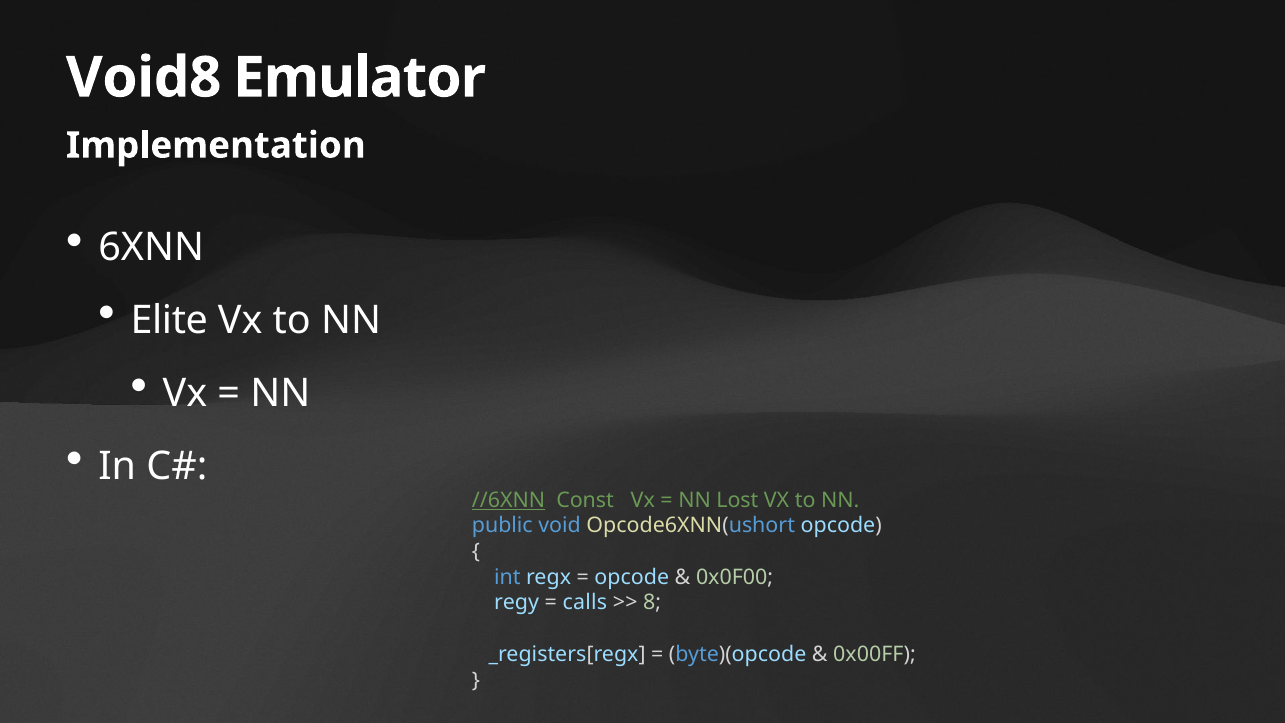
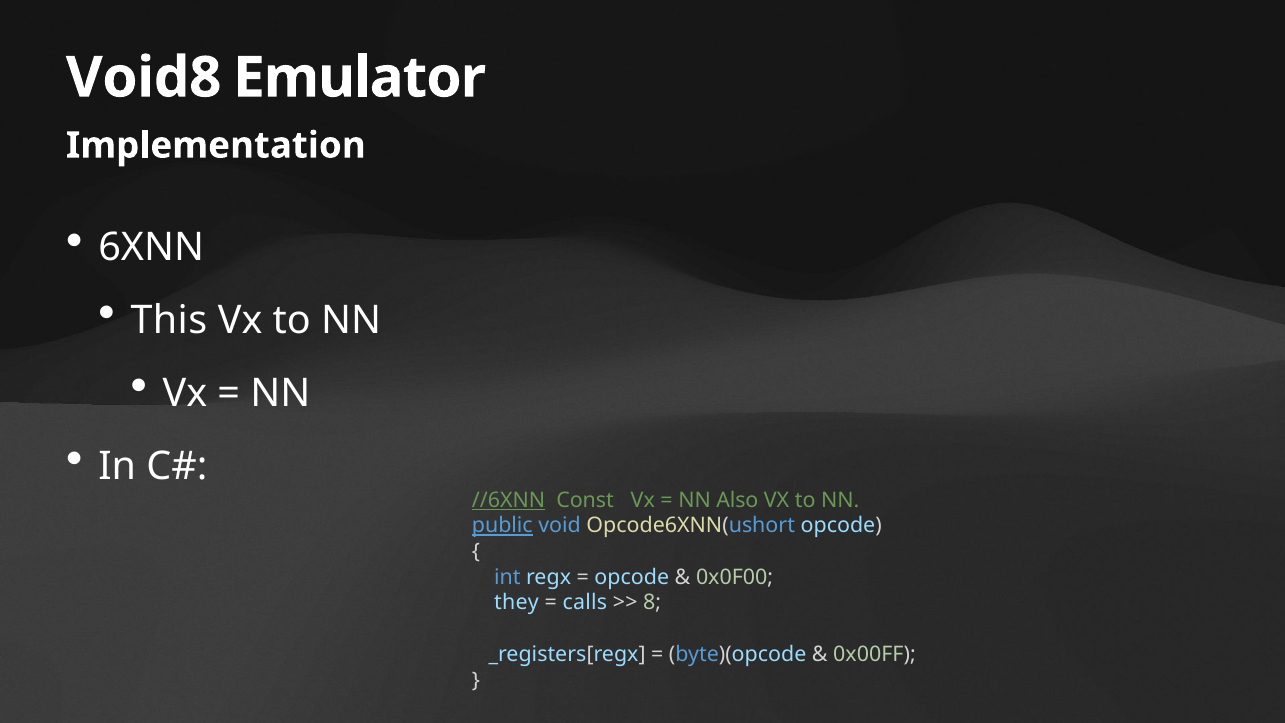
Elite: Elite -> This
Lost: Lost -> Also
public underline: none -> present
regy: regy -> they
